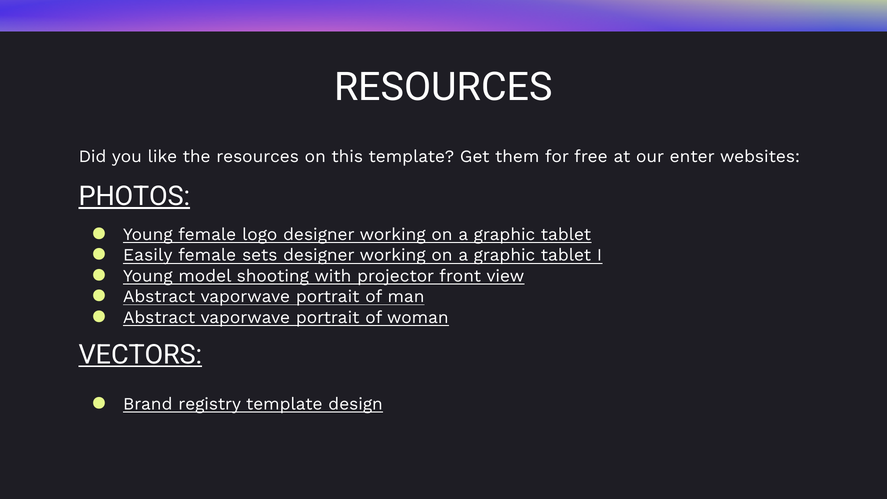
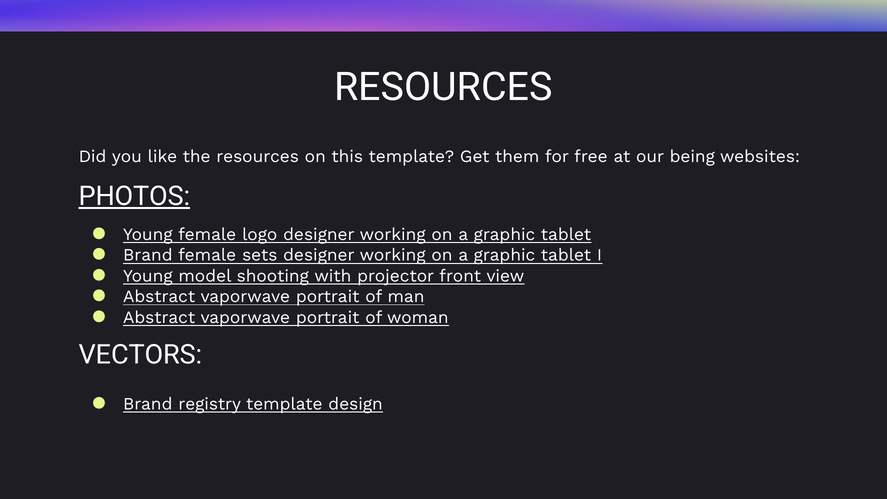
enter: enter -> being
Easily at (148, 255): Easily -> Brand
VECTORS underline: present -> none
